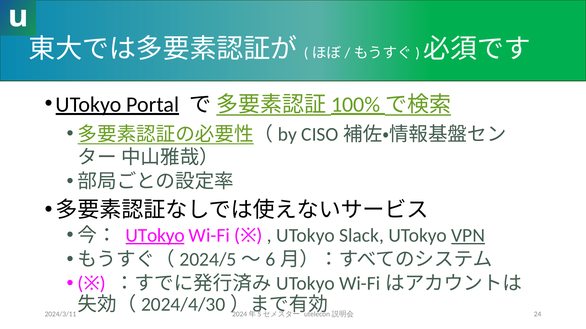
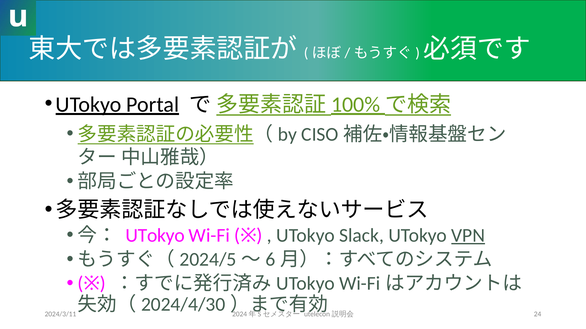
UTokyo at (155, 236) underline: present -> none
